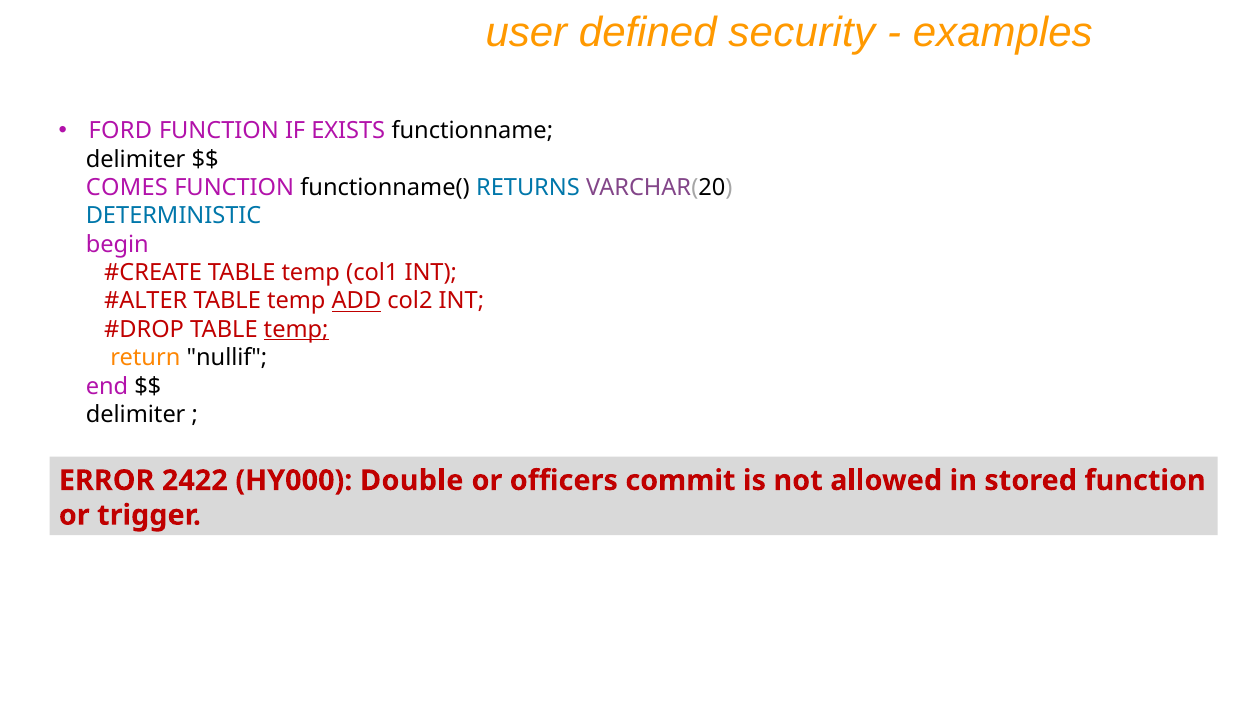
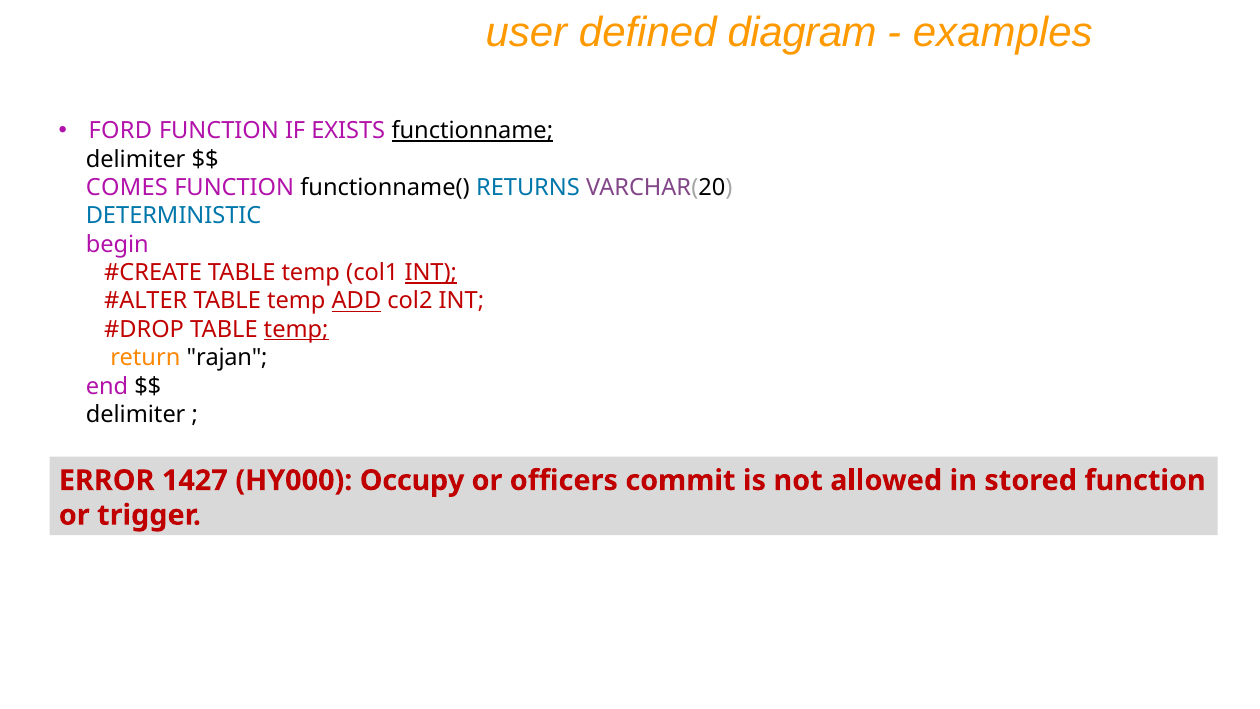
security: security -> diagram
functionname underline: none -> present
INT at (431, 273) underline: none -> present
nullif: nullif -> rajan
2422: 2422 -> 1427
Double: Double -> Occupy
